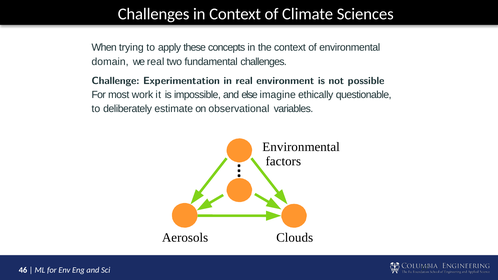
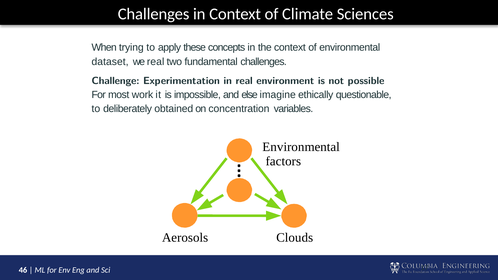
domain: domain -> dataset
estimate: estimate -> obtained
observational: observational -> concentration
